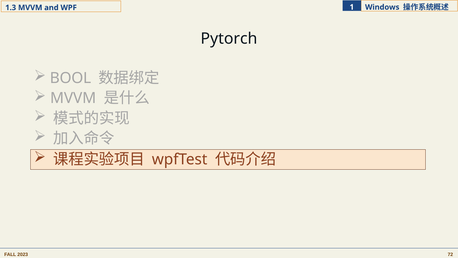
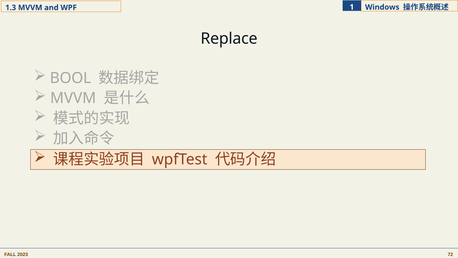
Pytorch: Pytorch -> Replace
